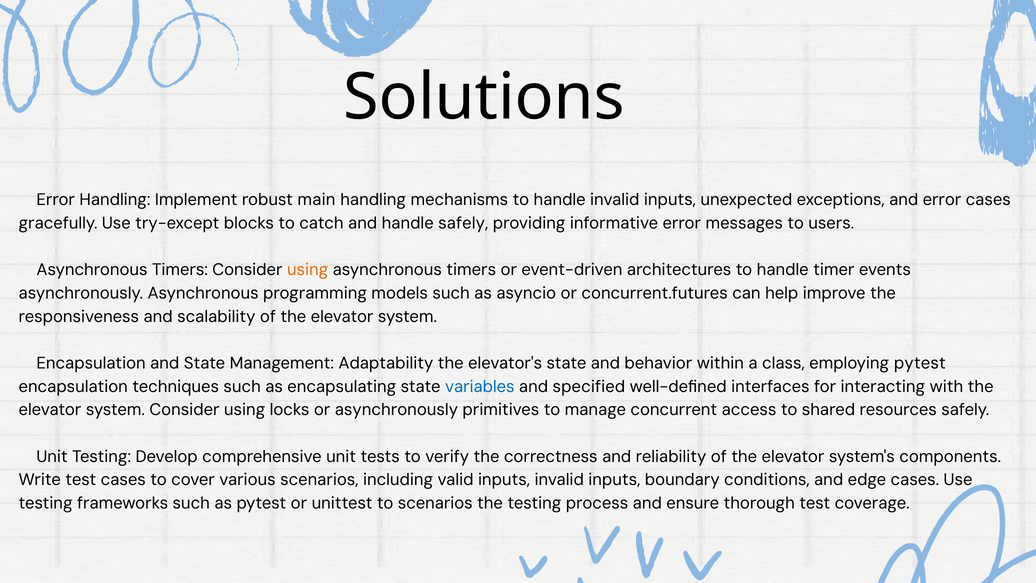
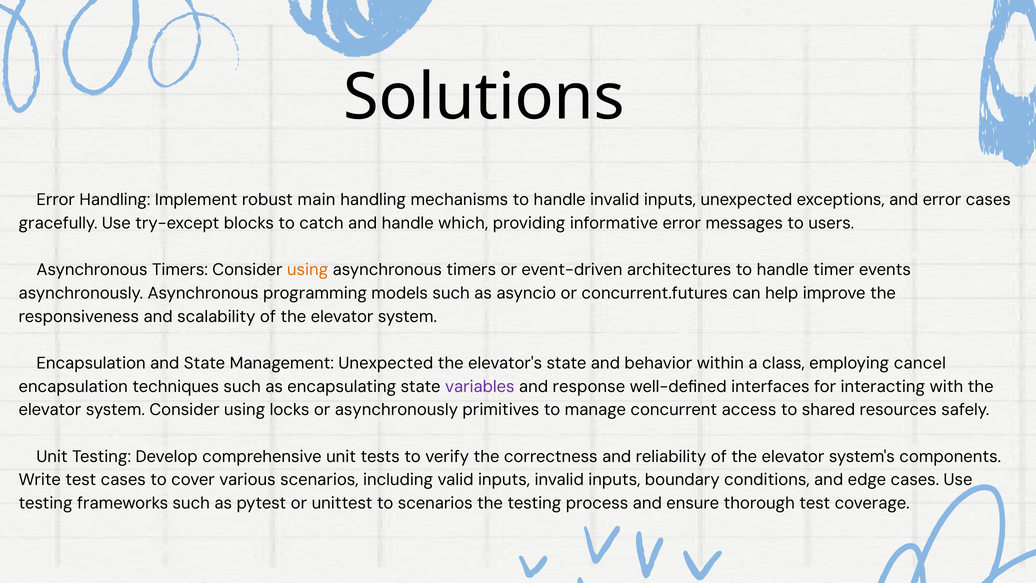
handle safely: safely -> which
Management Adaptability: Adaptability -> Unexpected
employing pytest: pytest -> cancel
variables colour: blue -> purple
specified: specified -> response
